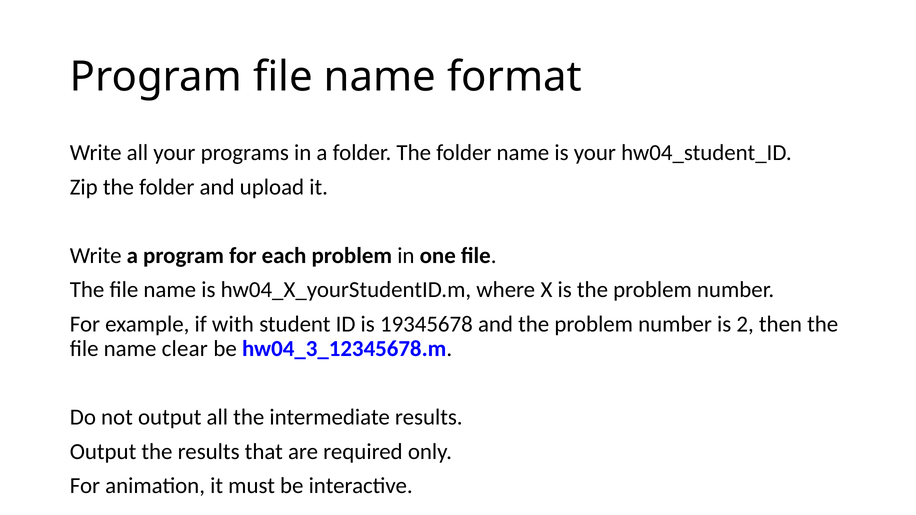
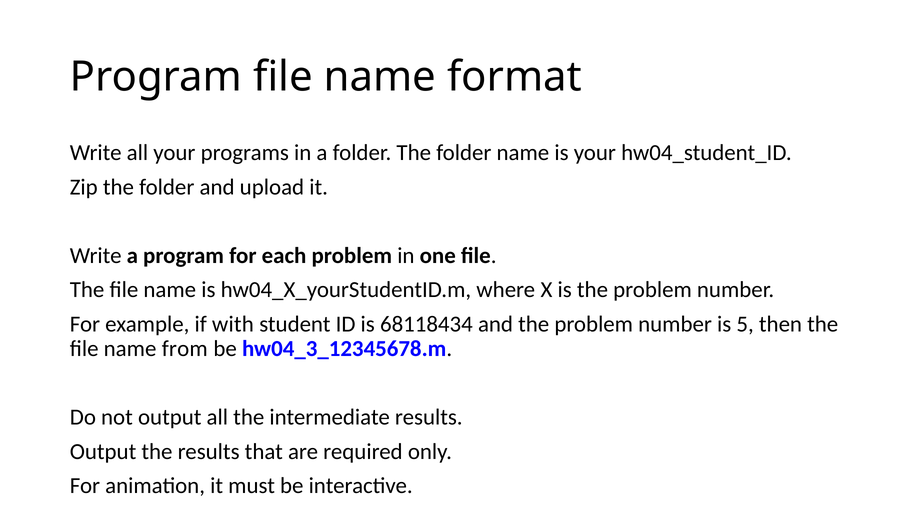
19345678: 19345678 -> 68118434
2: 2 -> 5
clear: clear -> from
